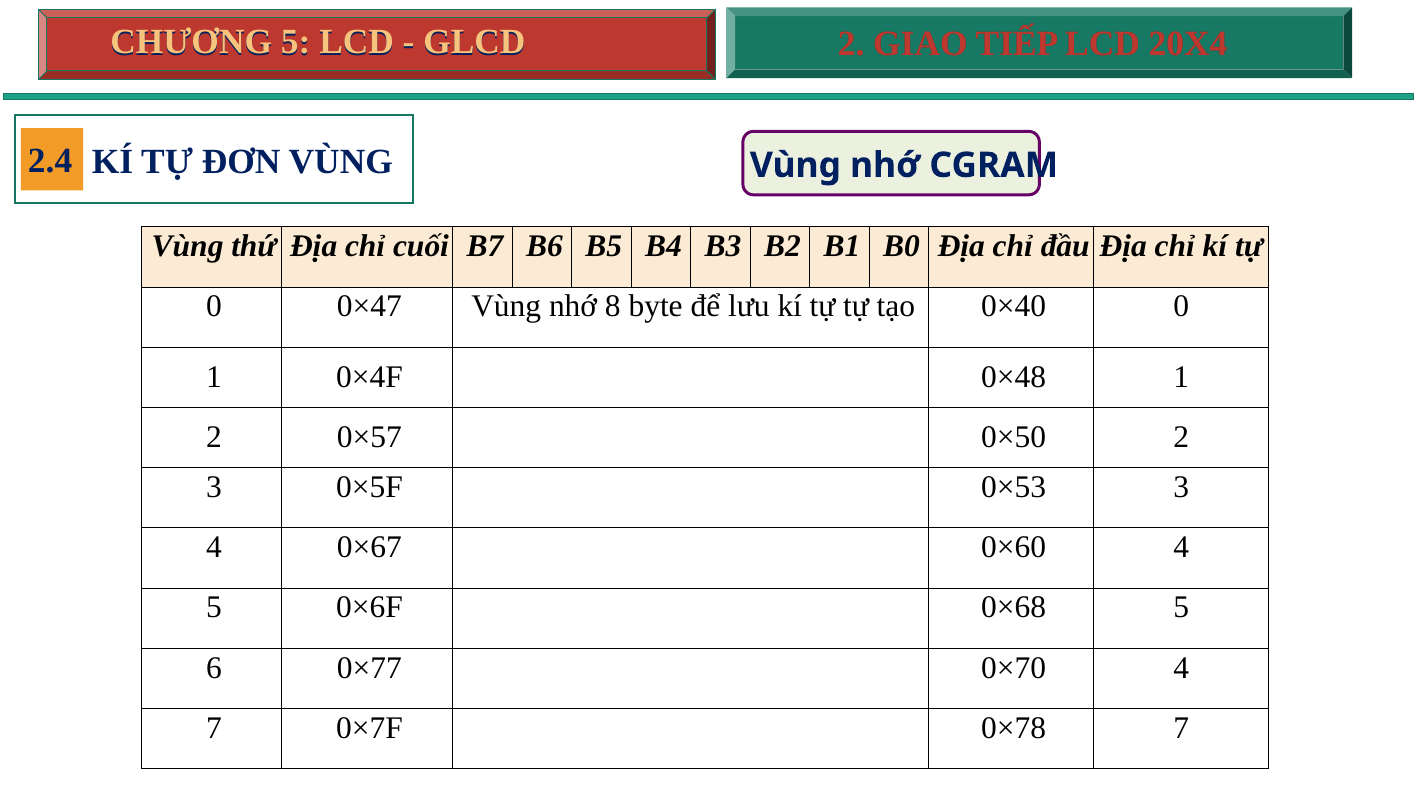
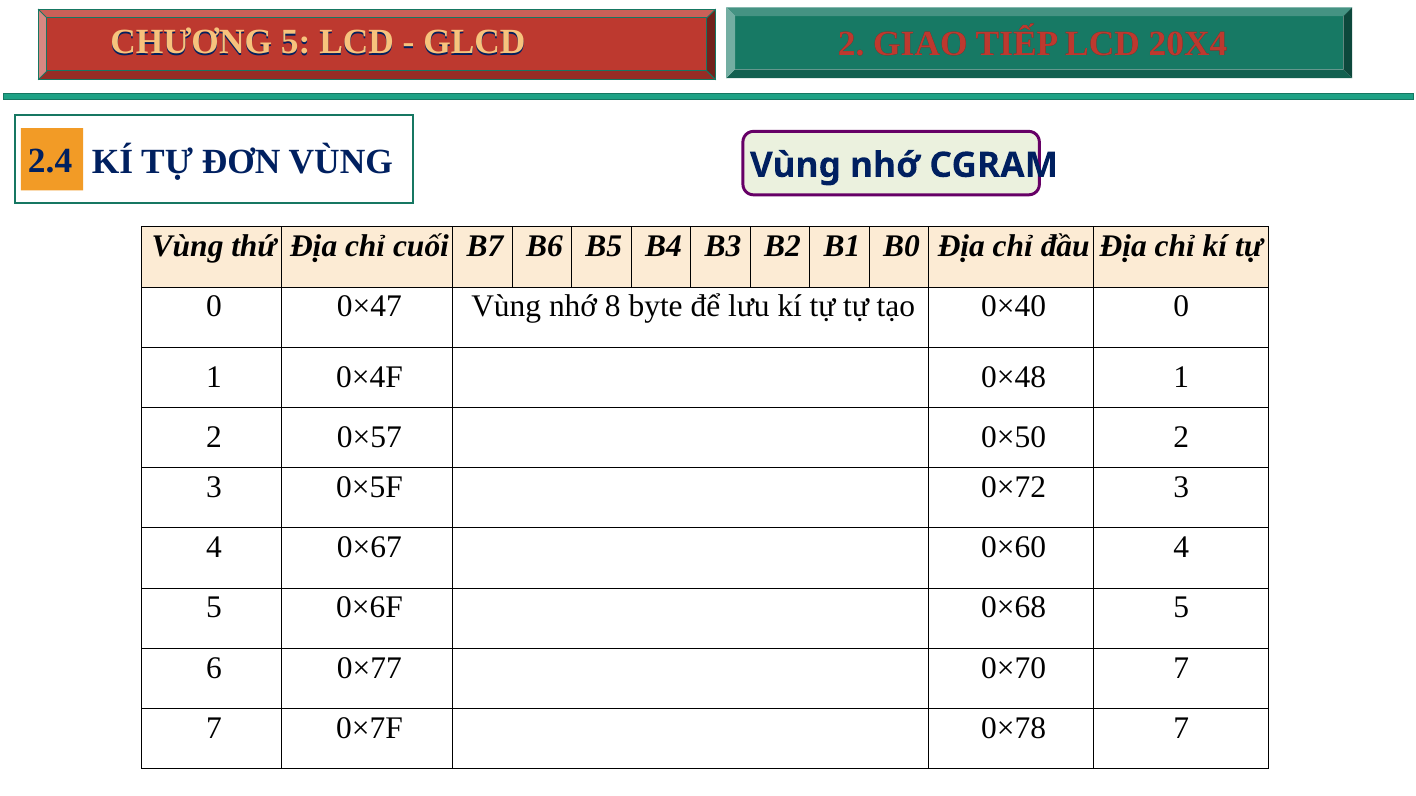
0×53: 0×53 -> 0×72
0×70 4: 4 -> 7
